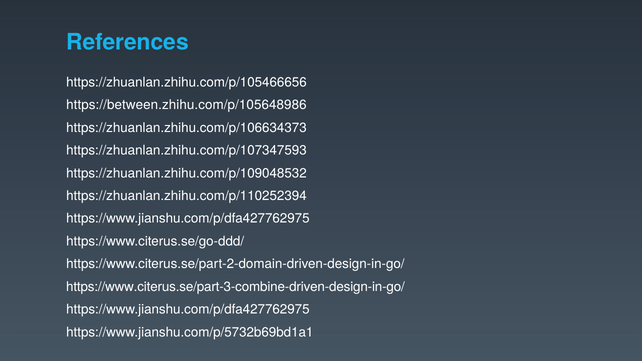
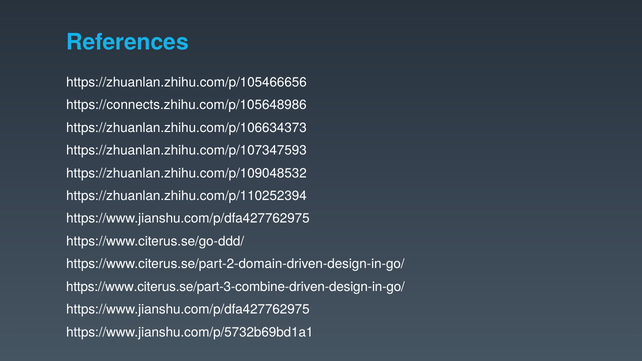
https://between.zhihu.com/p/105648986: https://between.zhihu.com/p/105648986 -> https://connects.zhihu.com/p/105648986
